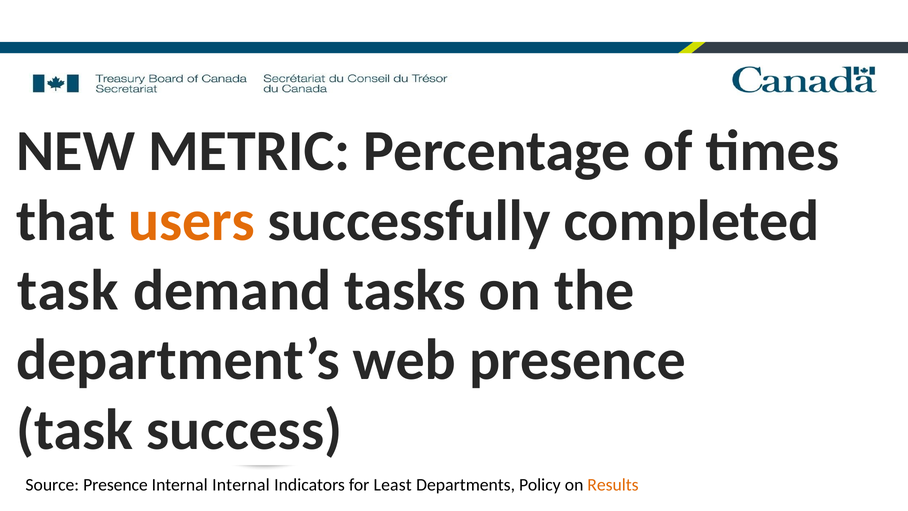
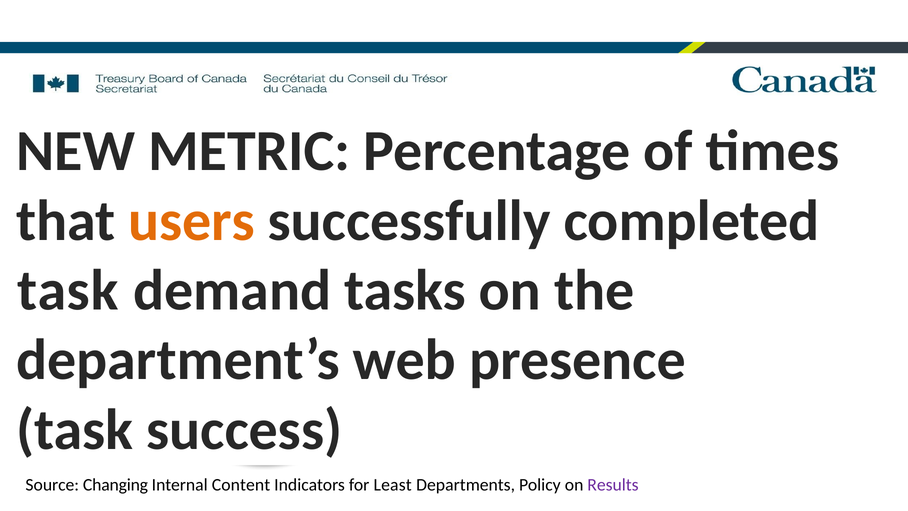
Source Presence: Presence -> Changing
Internal Internal: Internal -> Content
Results colour: orange -> purple
